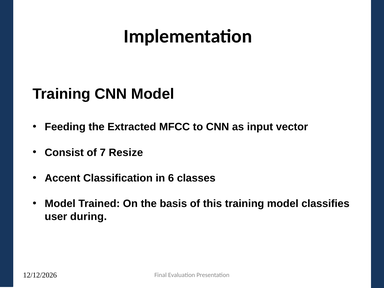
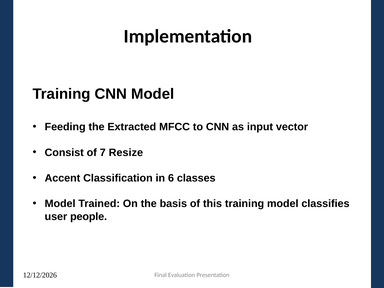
during: during -> people
